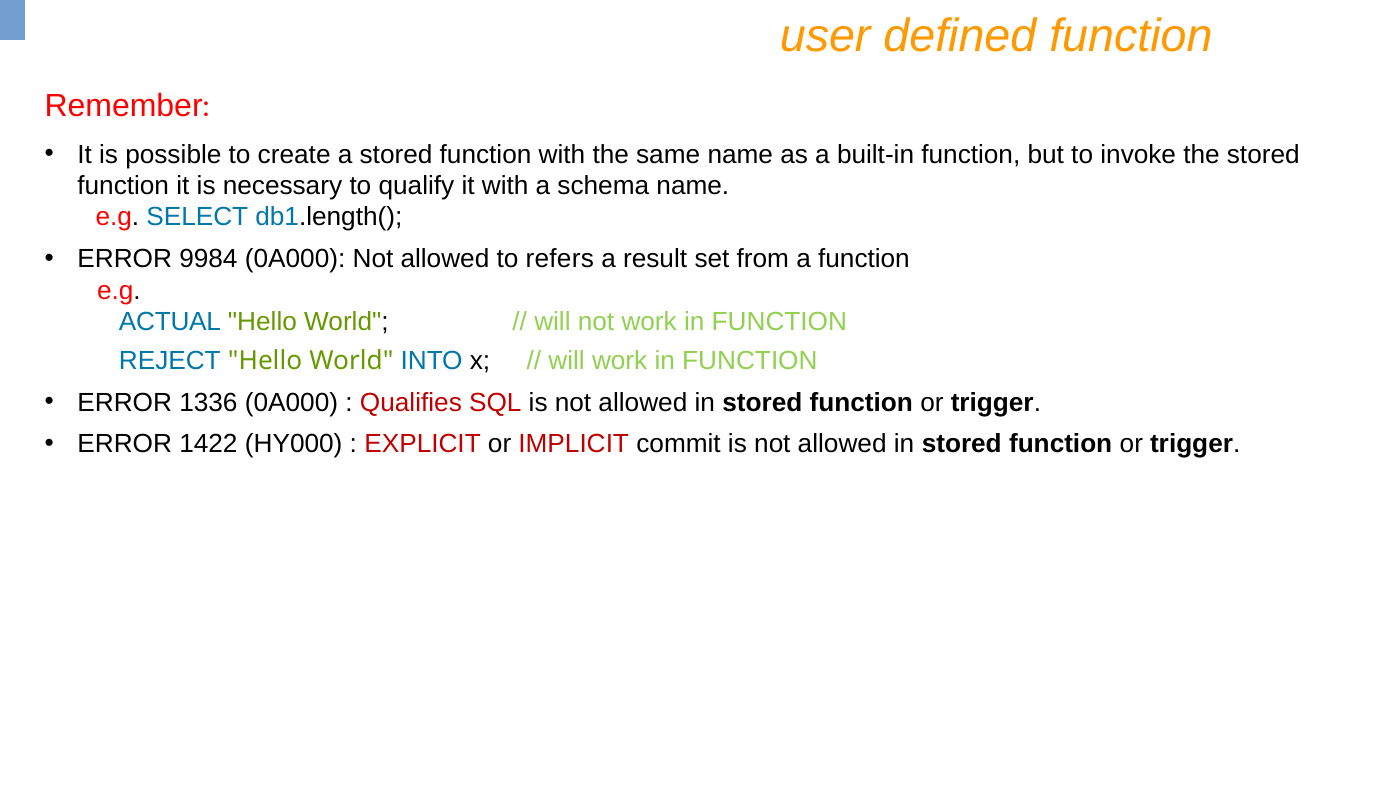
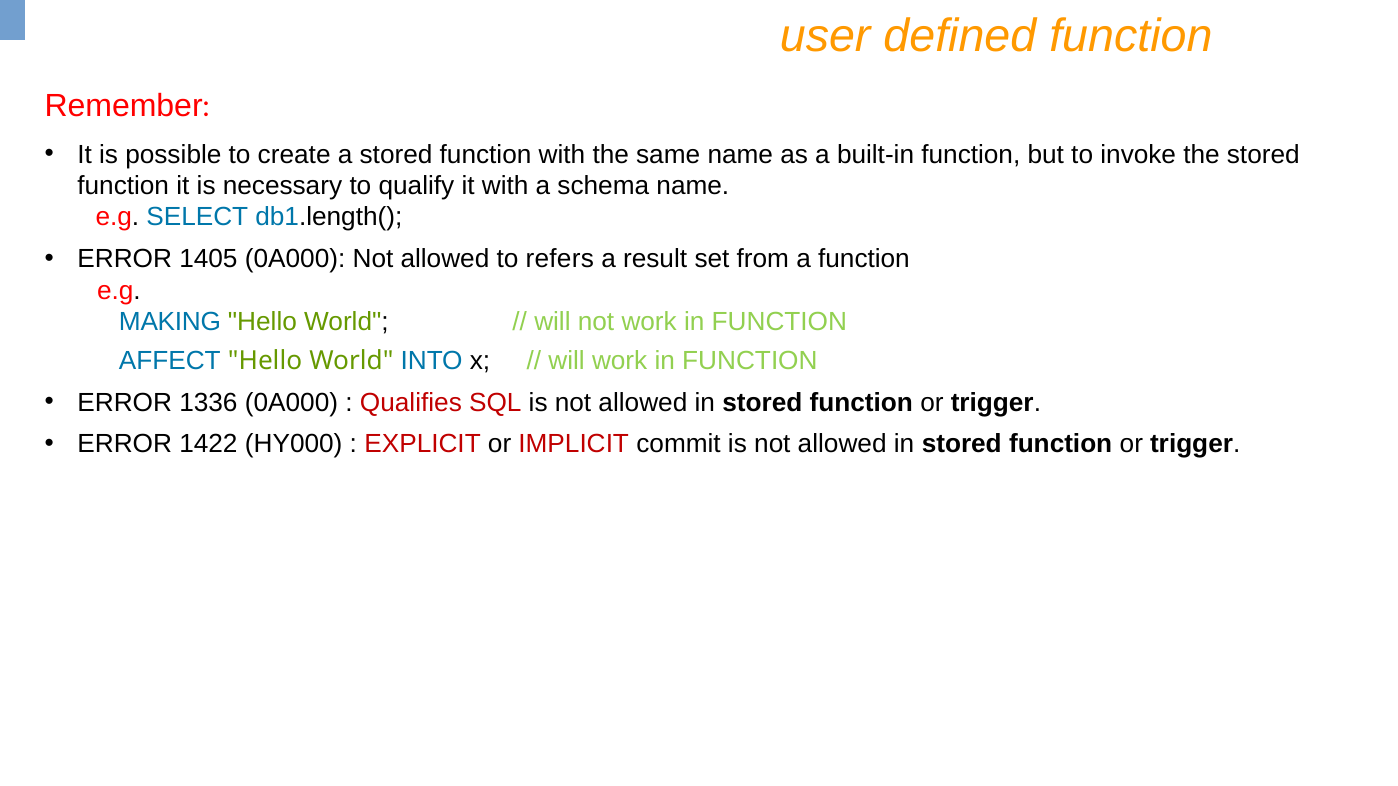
9984: 9984 -> 1405
ACTUAL: ACTUAL -> MAKING
REJECT: REJECT -> AFFECT
